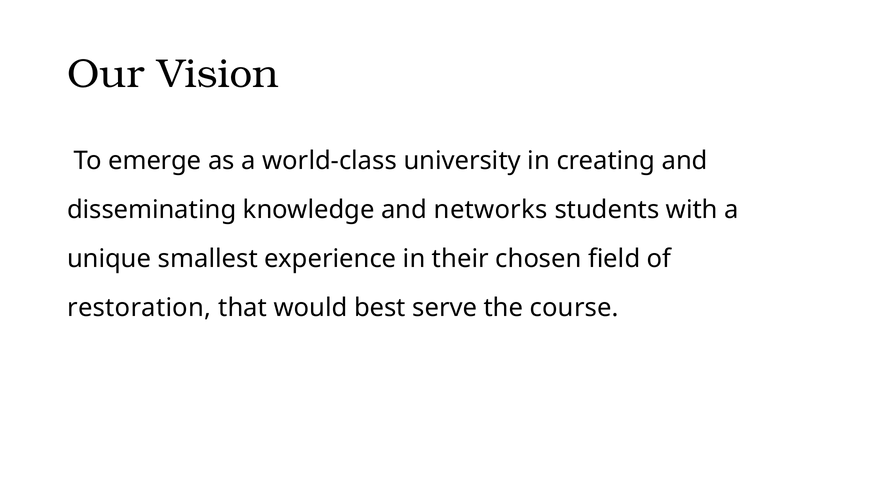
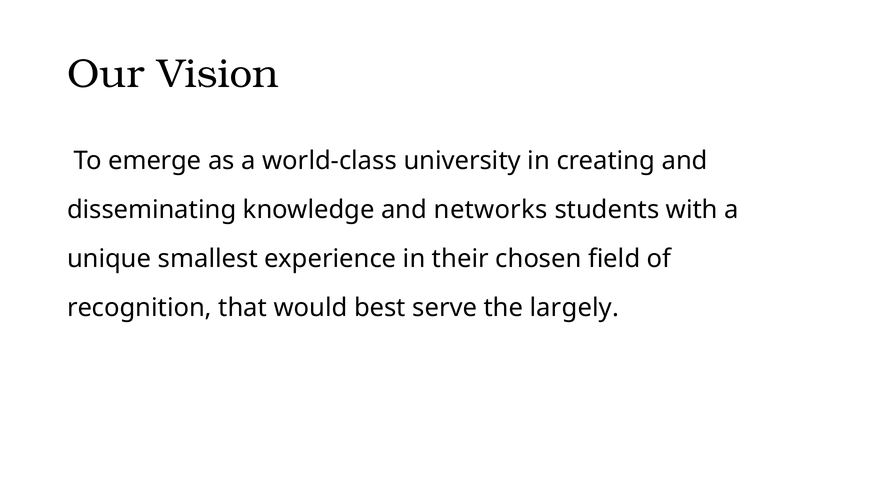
restoration: restoration -> recognition
course: course -> largely
